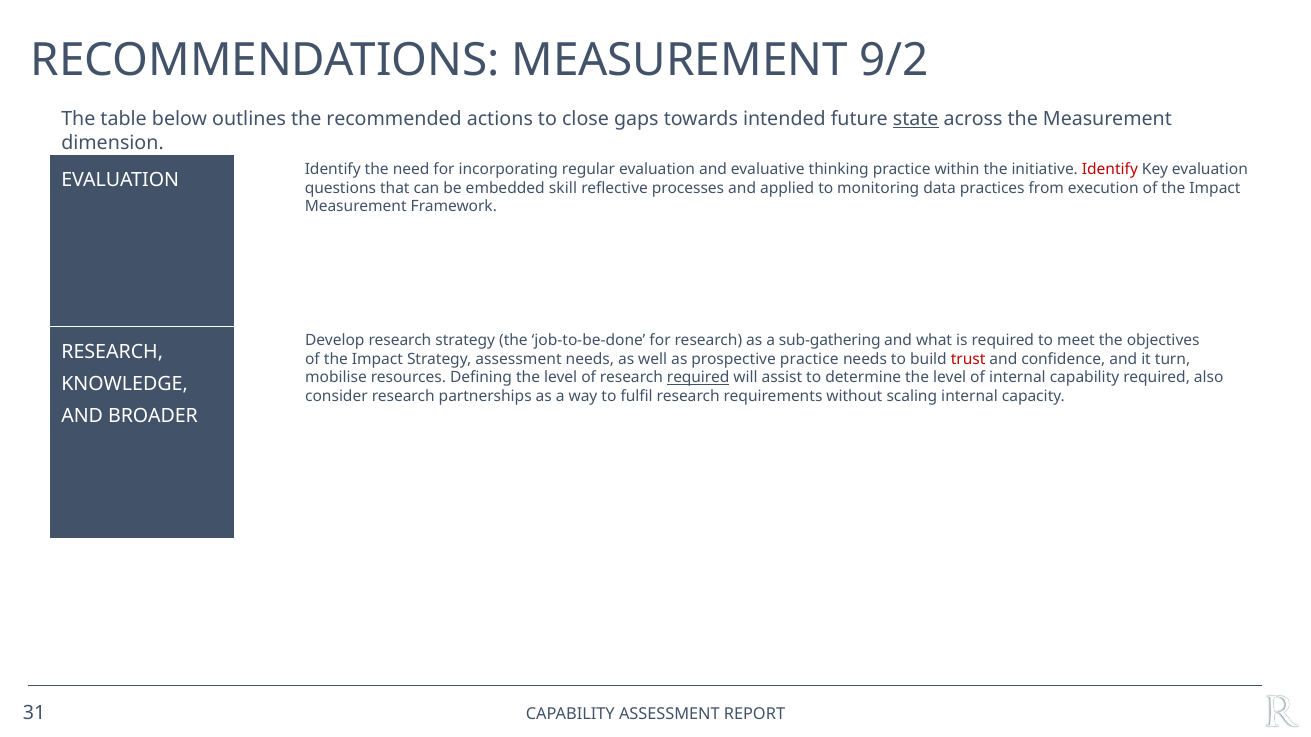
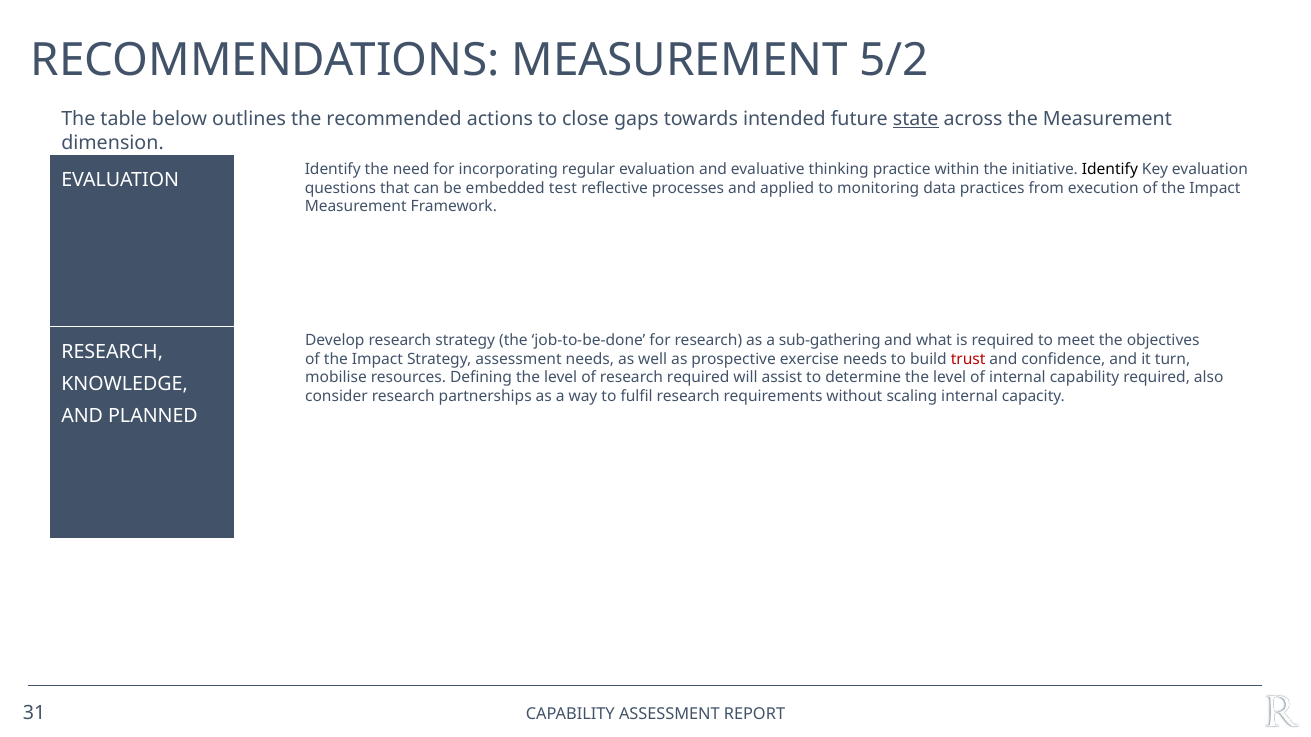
9/2: 9/2 -> 5/2
Identify at (1110, 170) colour: red -> black
skill: skill -> test
prospective practice: practice -> exercise
required at (698, 378) underline: present -> none
BROADER: BROADER -> PLANNED
